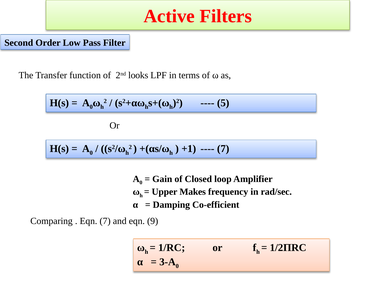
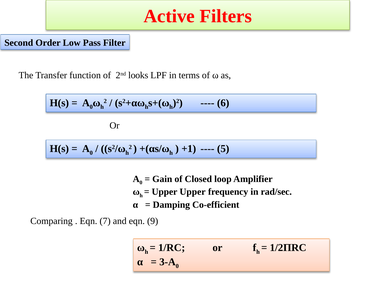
5: 5 -> 6
7 at (223, 149): 7 -> 5
Upper Makes: Makes -> Upper
